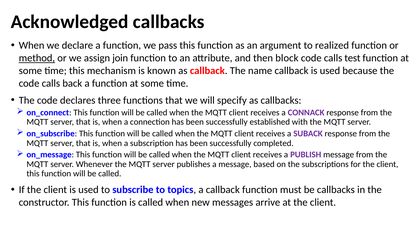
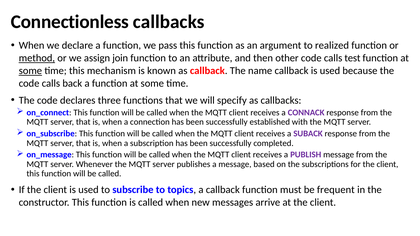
Acknowledged: Acknowledged -> Connectionless
block: block -> other
some at (30, 71) underline: none -> present
be callbacks: callbacks -> frequent
